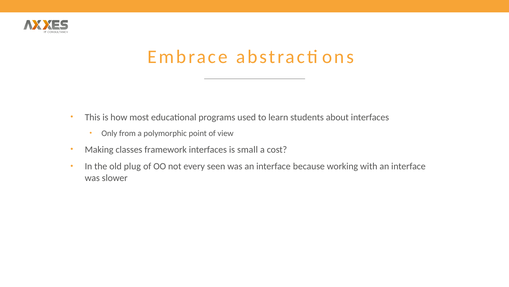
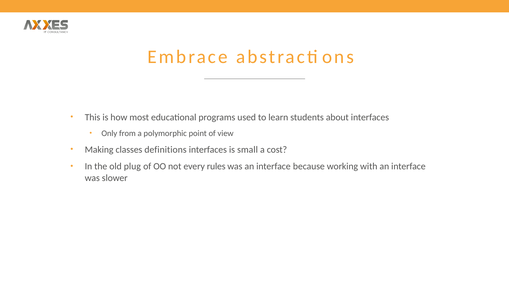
framework: framework -> definitions
seen: seen -> rules
